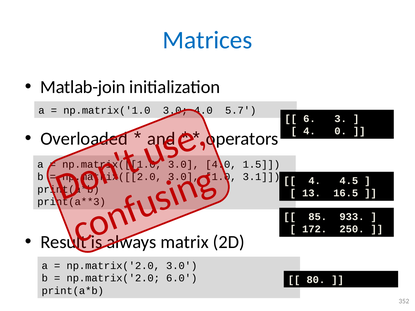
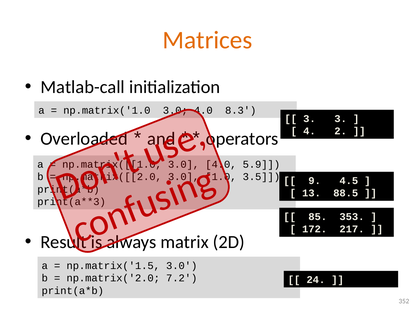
Matrices colour: blue -> orange
Matlab-join: Matlab-join -> Matlab-call
5.7: 5.7 -> 8.3
6 at (309, 119): 6 -> 3
0: 0 -> 2
1.5: 1.5 -> 5.9
3.1: 3.1 -> 3.5
4 at (315, 181): 4 -> 9
16.5: 16.5 -> 88.5
933: 933 -> 353
250: 250 -> 217
np.matrix('2.0 at (113, 266): np.matrix('2.0 -> np.matrix('1.5
6.0: 6.0 -> 7.2
80: 80 -> 24
